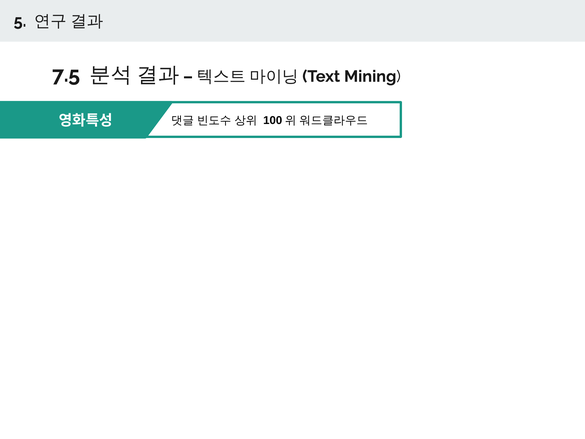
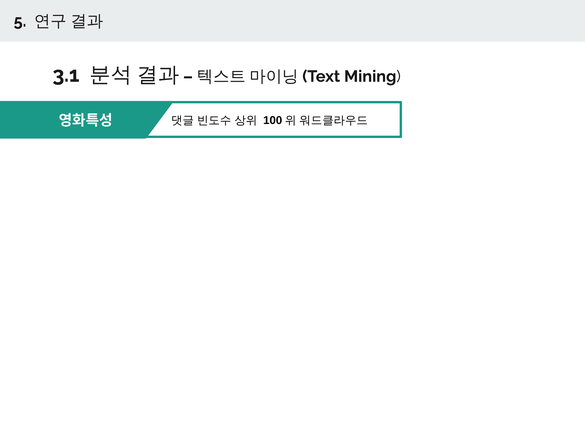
7.5: 7.5 -> 3.1
